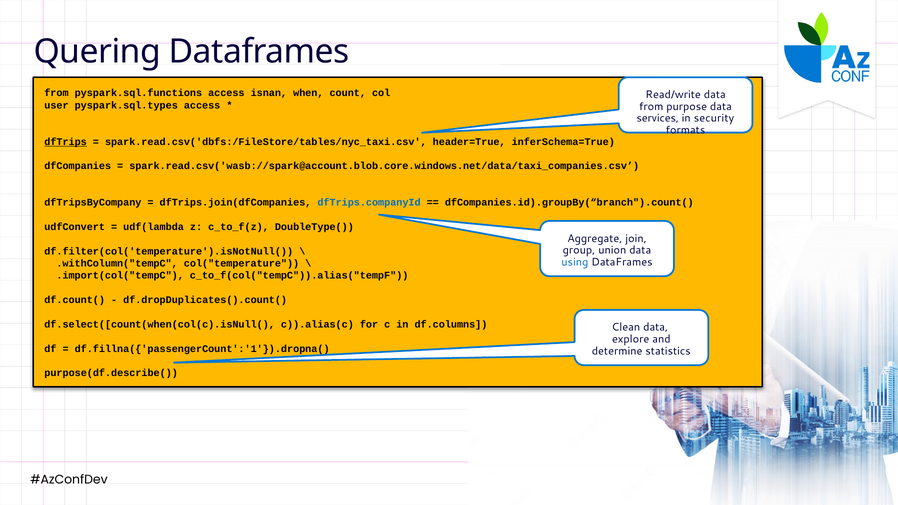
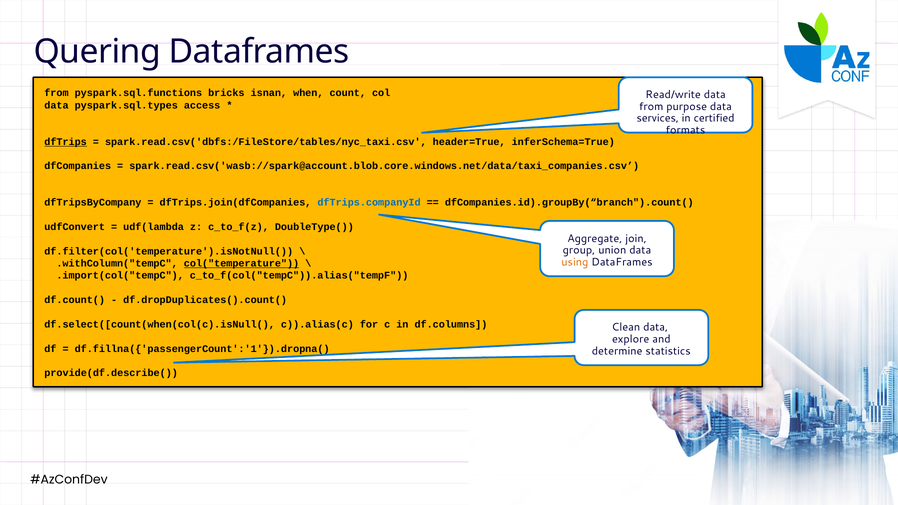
pyspark.sql.functions access: access -> bricks
user at (56, 105): user -> data
security: security -> certified
using colour: blue -> orange
col("temperature underline: none -> present
purpose(df.describe(: purpose(df.describe( -> provide(df.describe(
